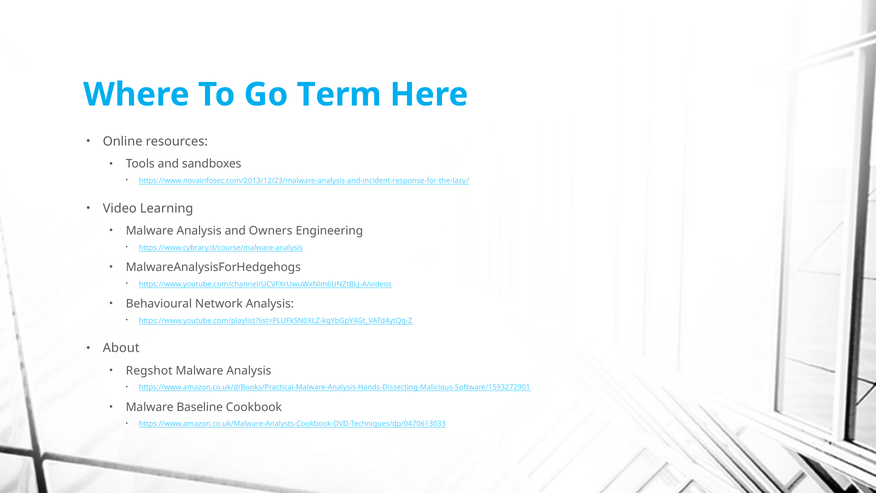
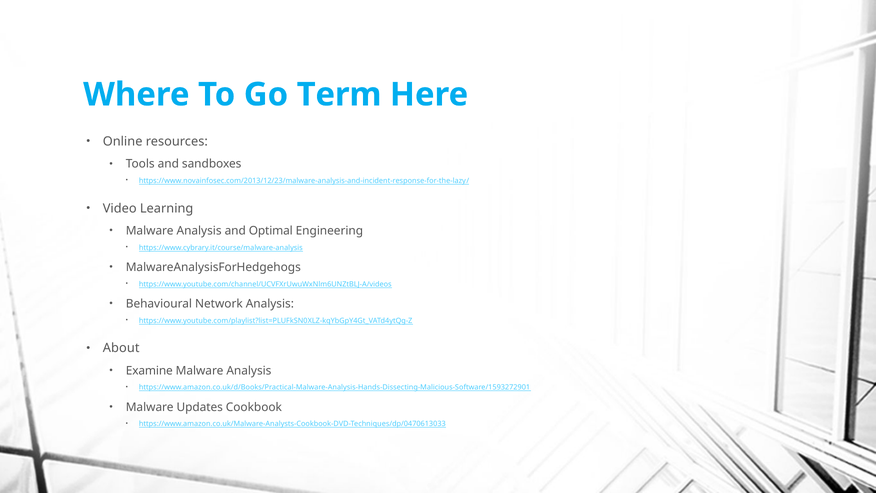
Owners: Owners -> Optimal
Regshot: Regshot -> Examine
Baseline: Baseline -> Updates
